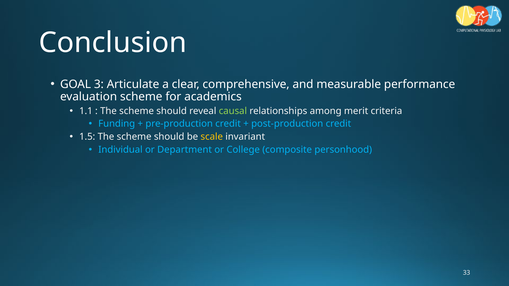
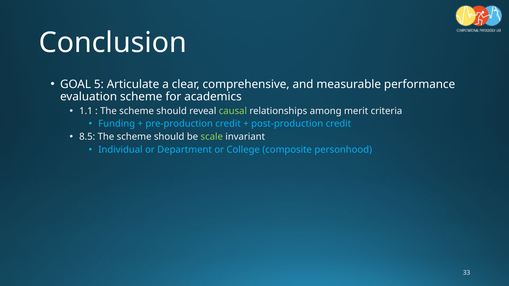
3: 3 -> 5
1.5: 1.5 -> 8.5
scale colour: yellow -> light green
